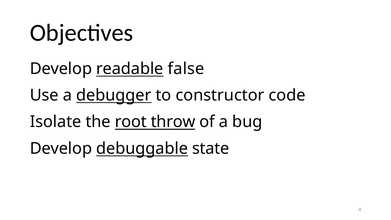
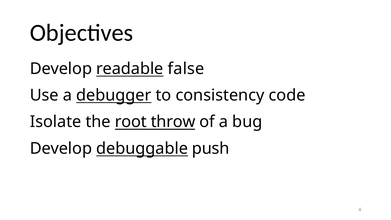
constructor: constructor -> consistency
state: state -> push
